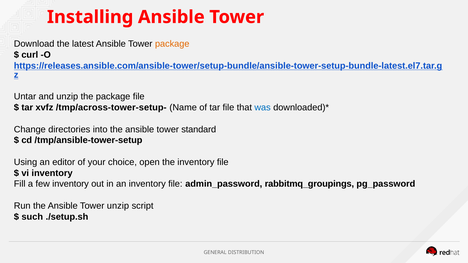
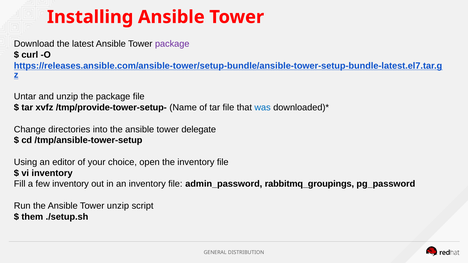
package at (172, 44) colour: orange -> purple
/tmp/across-tower-setup-: /tmp/across-tower-setup- -> /tmp/provide-tower-setup-
standard: standard -> delegate
such: such -> them
